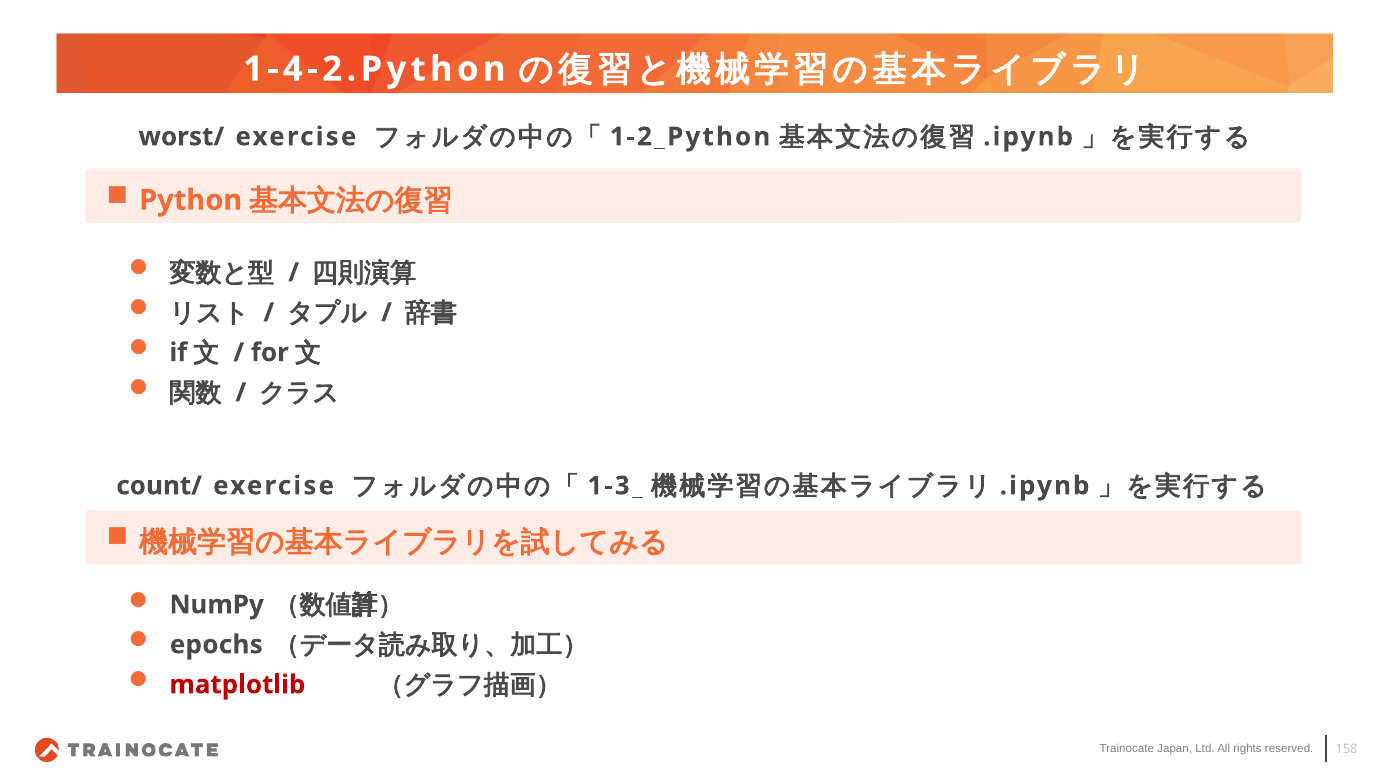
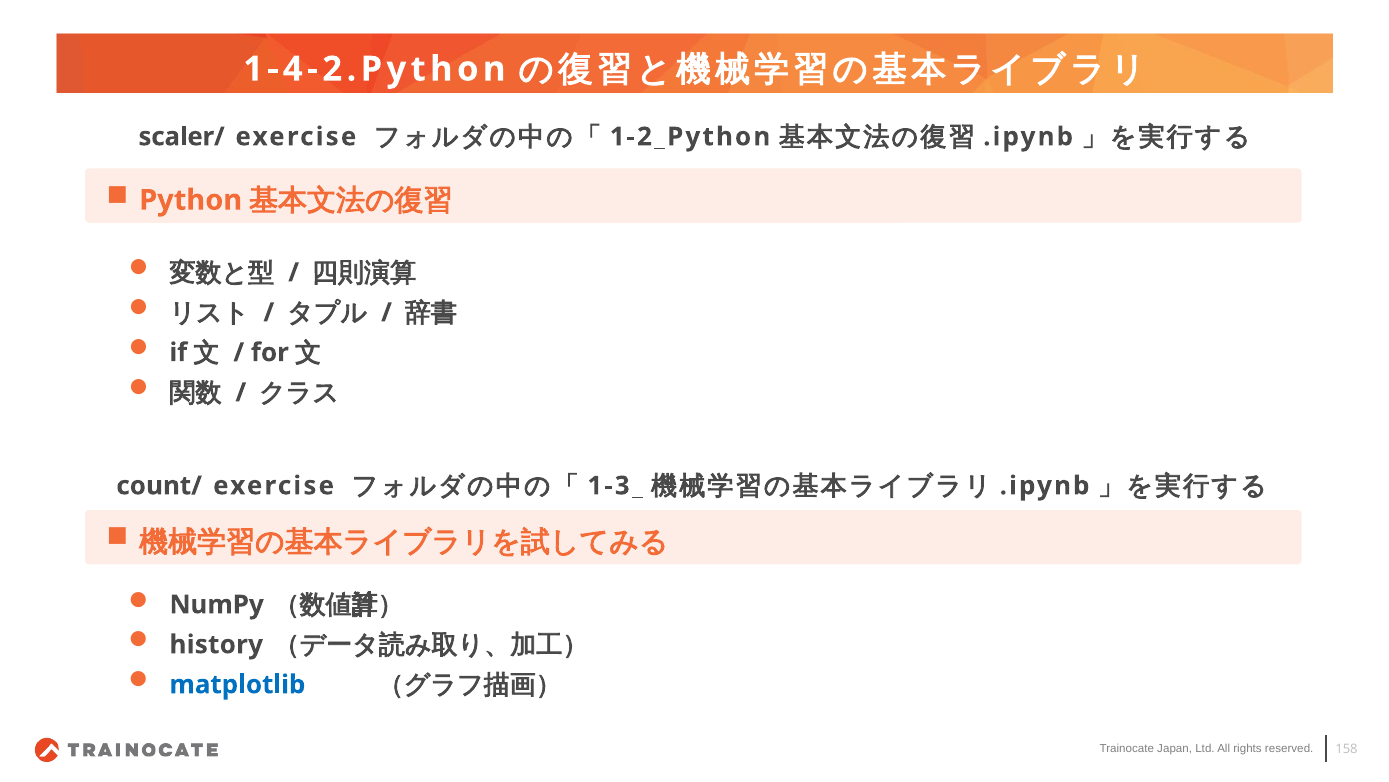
worst/: worst/ -> scaler/
epochs: epochs -> history
matplotlib colour: red -> blue
